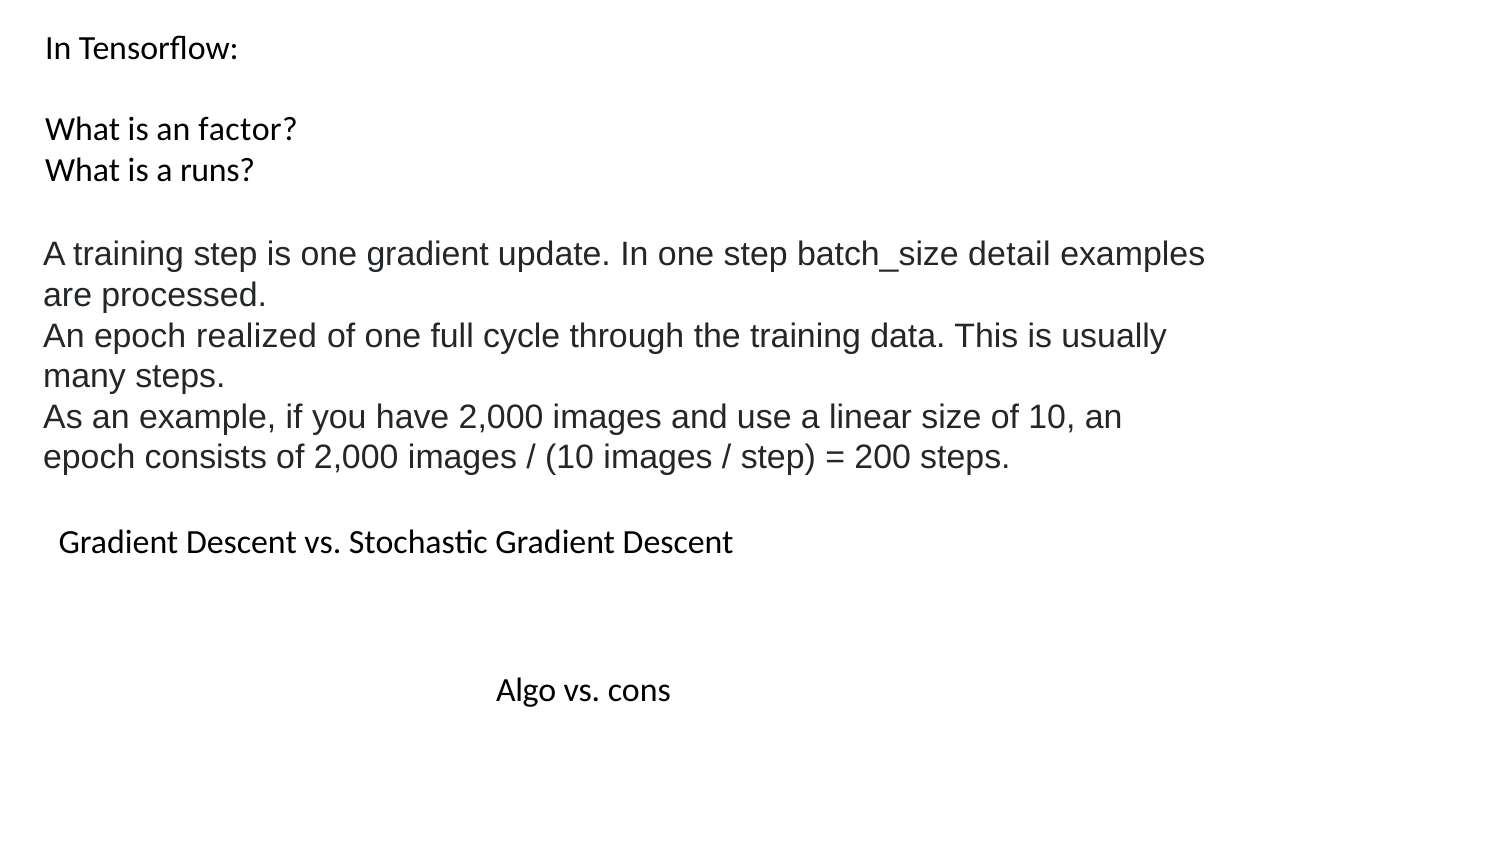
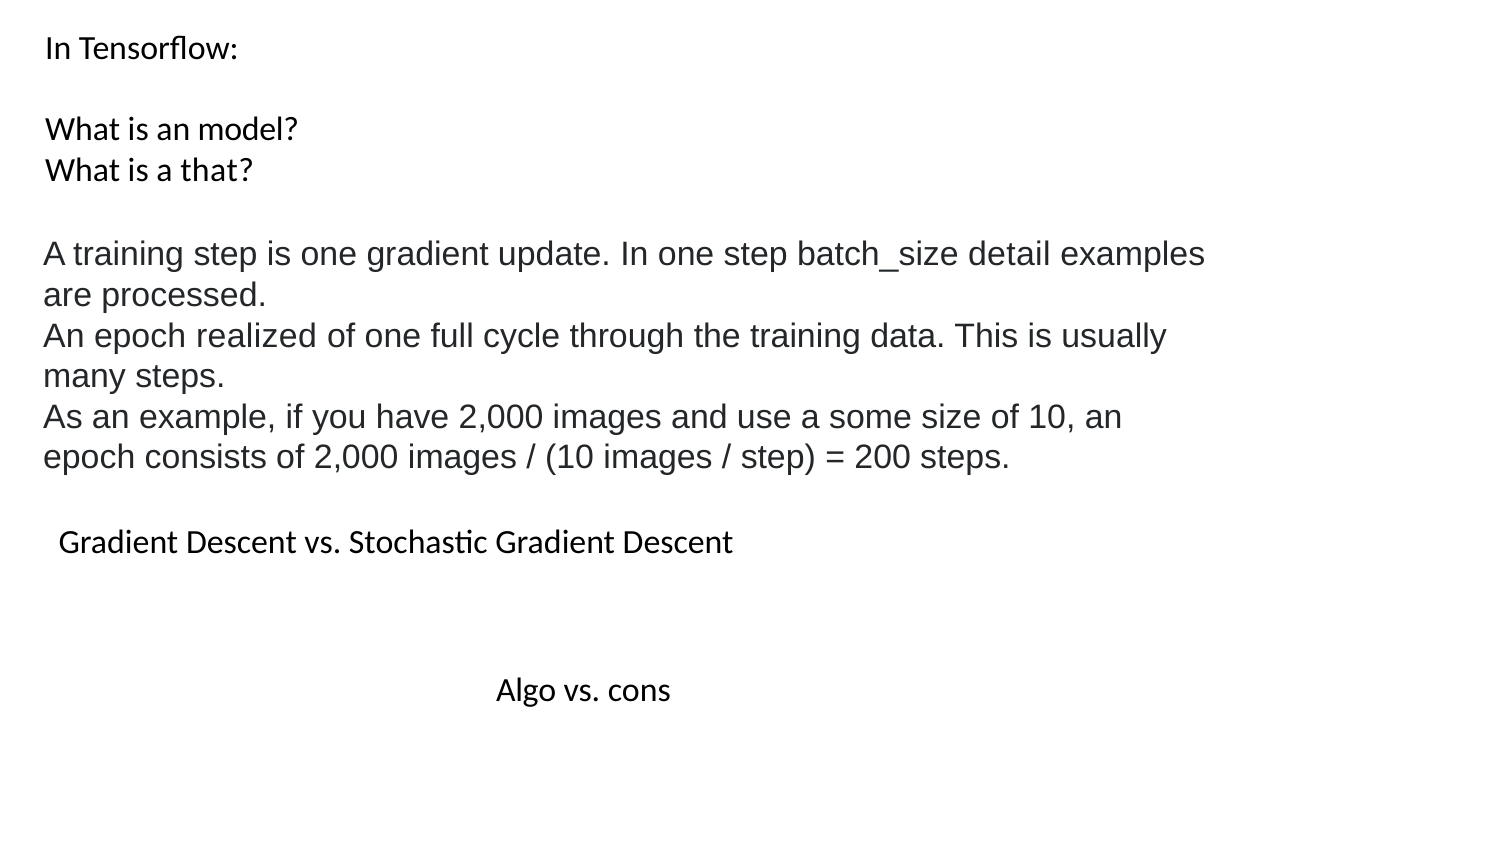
factor: factor -> model
runs: runs -> that
linear: linear -> some
